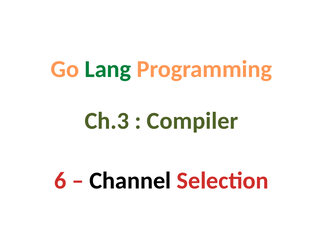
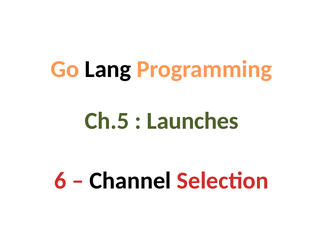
Lang colour: green -> black
Ch.3: Ch.3 -> Ch.5
Compiler: Compiler -> Launches
